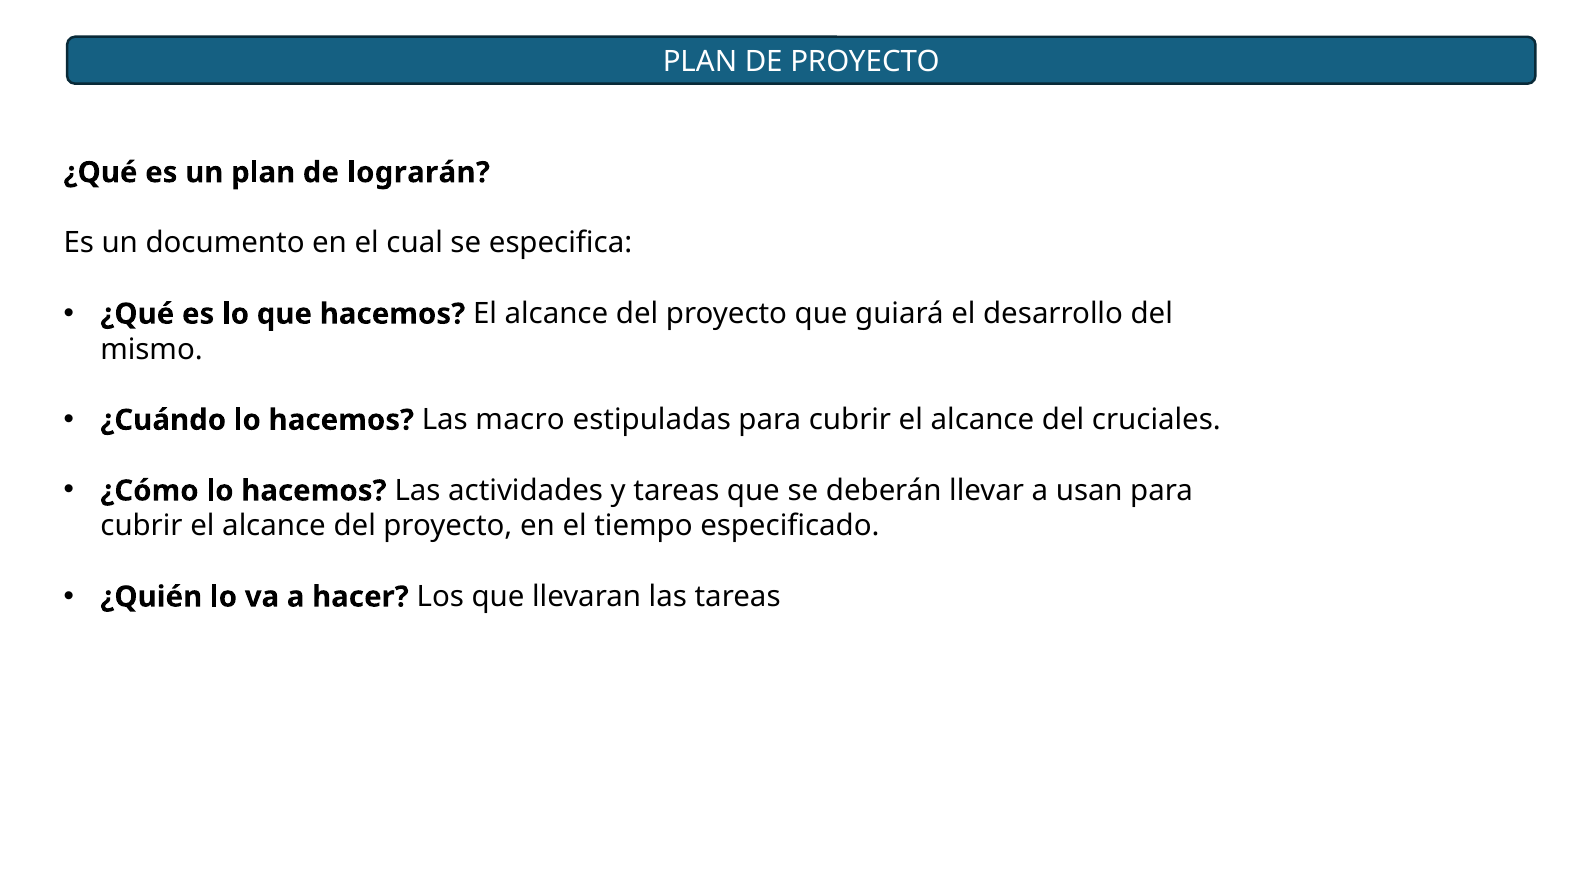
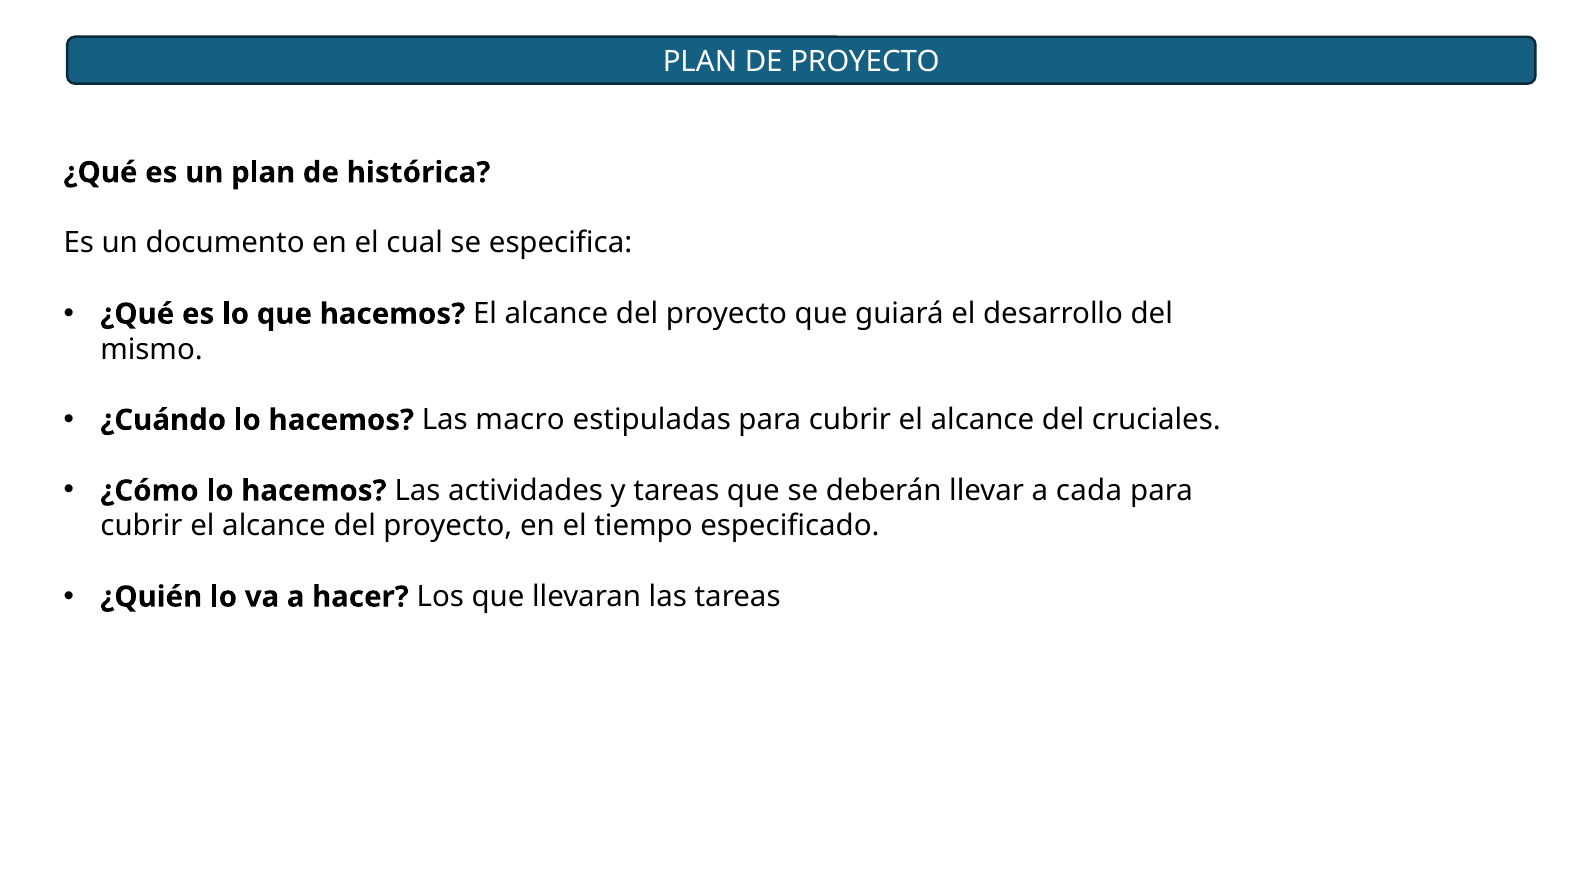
lograrán: lograrán -> histórica
usan: usan -> cada
